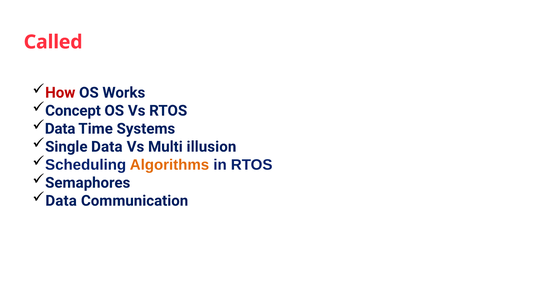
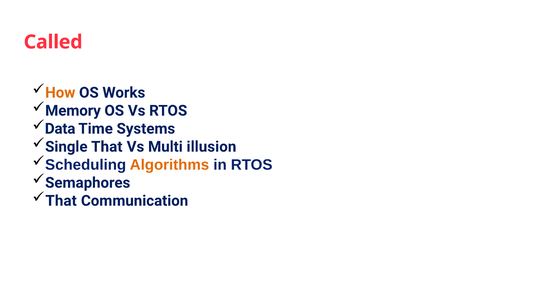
How colour: red -> orange
Concept: Concept -> Memory
Single Data: Data -> That
Data at (61, 201): Data -> That
